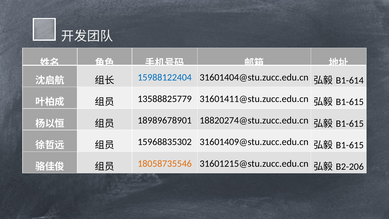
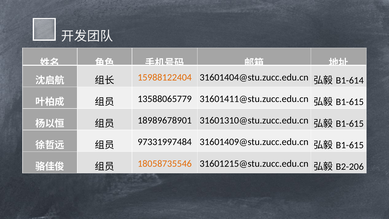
15988122404 colour: blue -> orange
13588825779: 13588825779 -> 13588065779
18820274@stu.zucc.edu.cn: 18820274@stu.zucc.edu.cn -> 31601310@stu.zucc.edu.cn
15968835302: 15968835302 -> 97331997484
